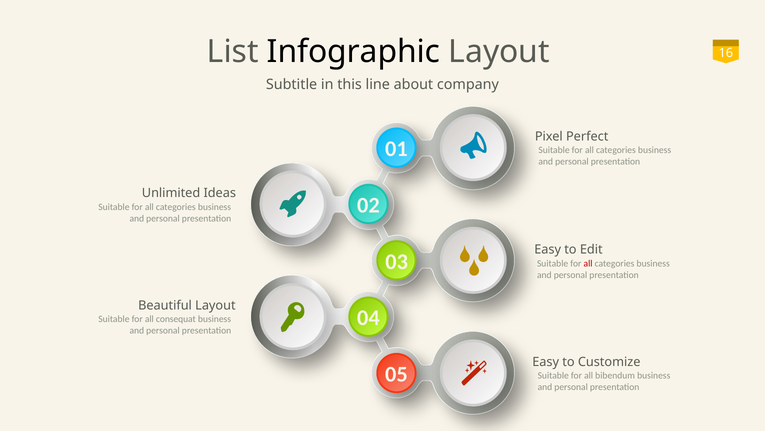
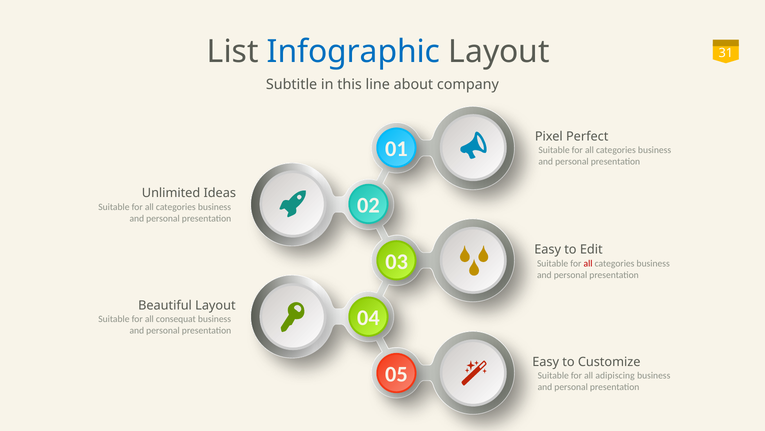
Infographic colour: black -> blue
16: 16 -> 31
bibendum: bibendum -> adipiscing
